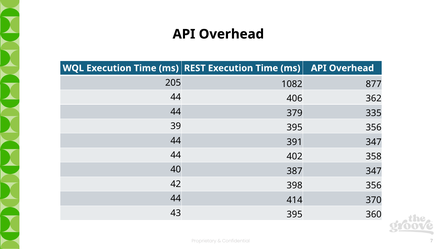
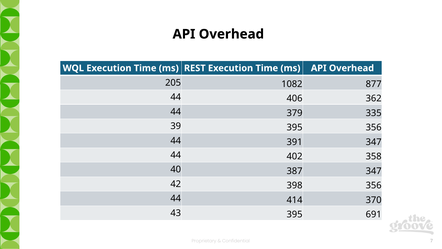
360: 360 -> 691
